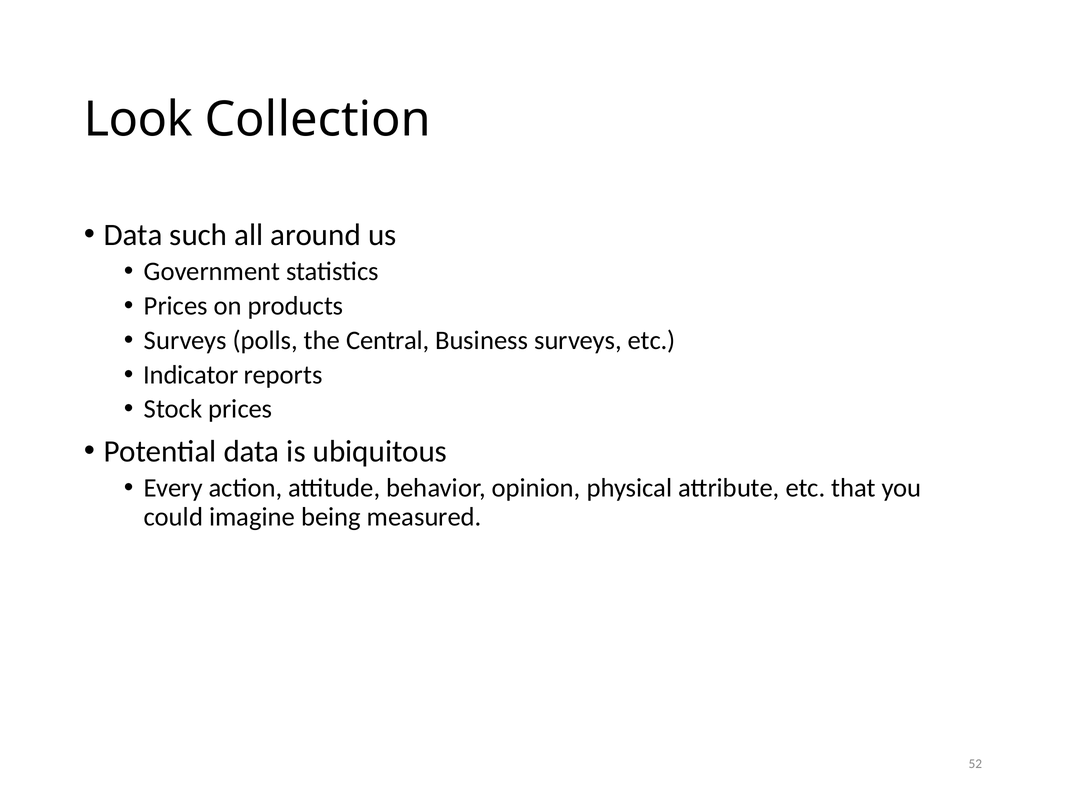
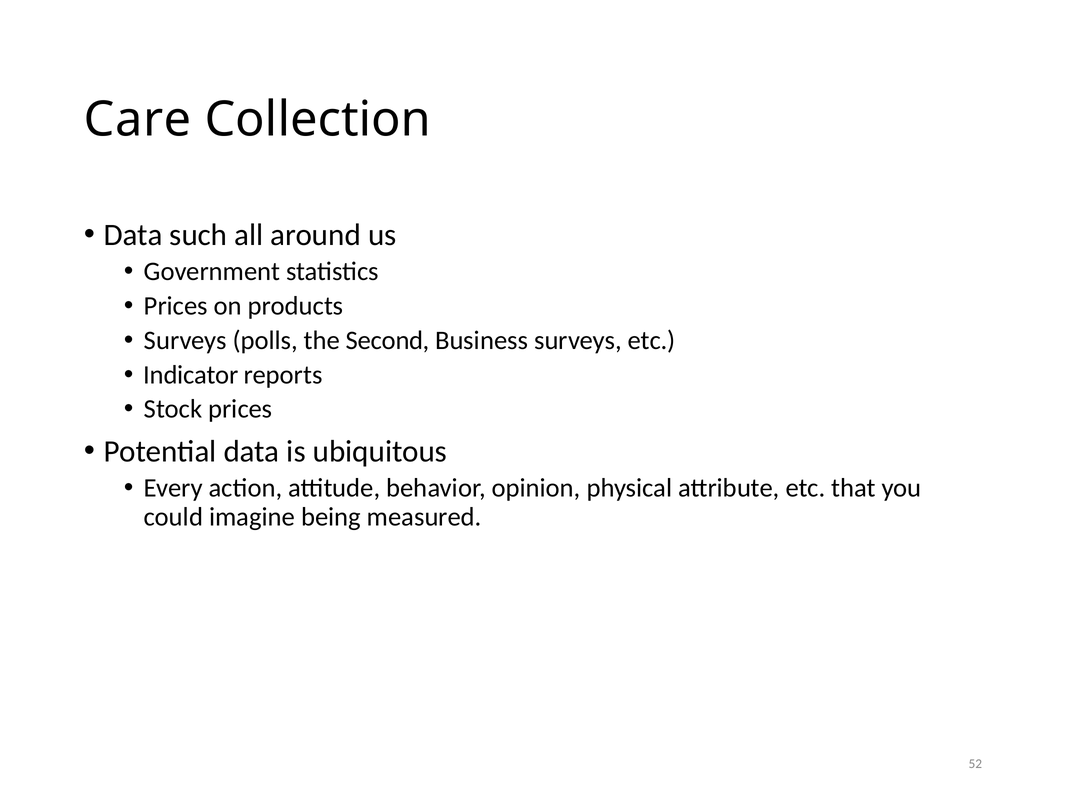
Look: Look -> Care
Central: Central -> Second
